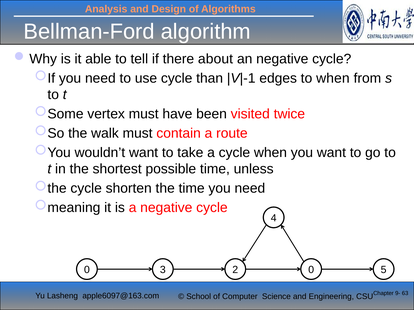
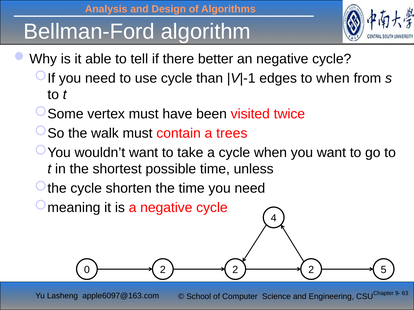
about: about -> better
route: route -> trees
0 3: 3 -> 2
0 at (311, 270): 0 -> 2
